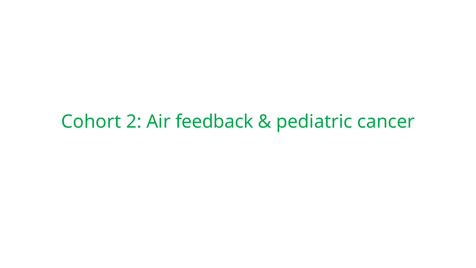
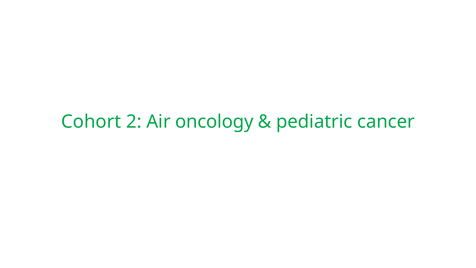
feedback: feedback -> oncology
